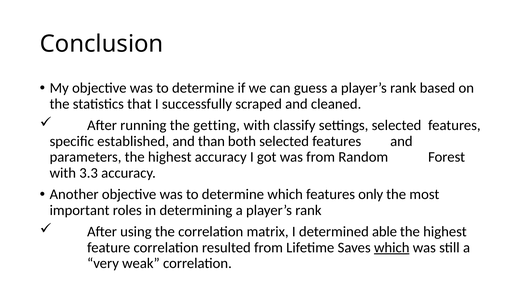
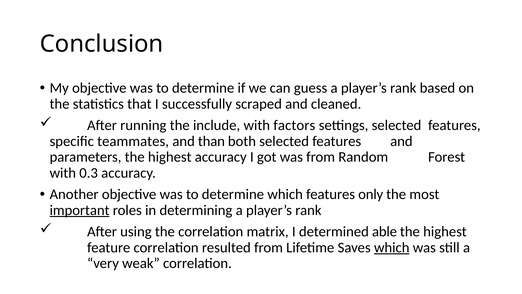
getting: getting -> include
classify: classify -> factors
established: established -> teammates
3.3: 3.3 -> 0.3
important underline: none -> present
